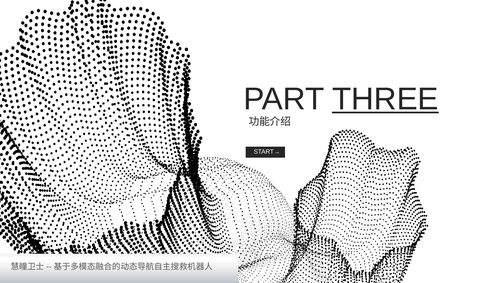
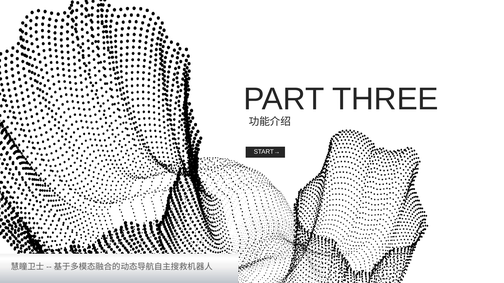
THREE underline: present -> none
